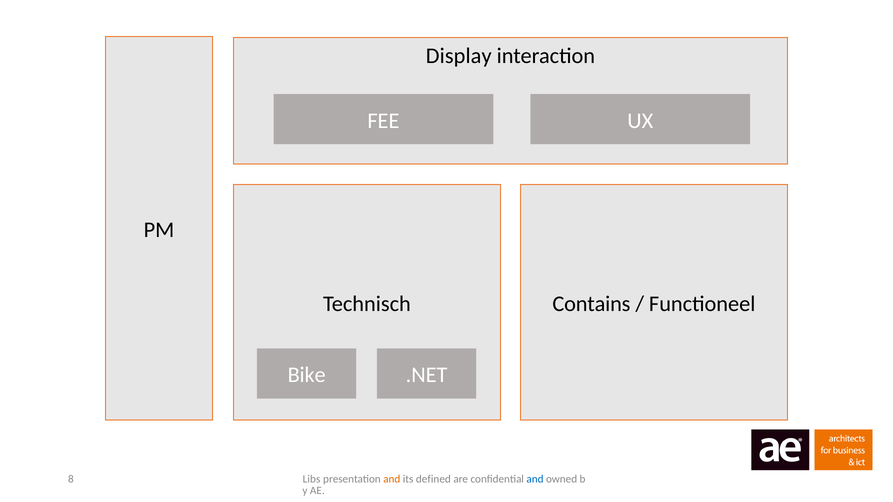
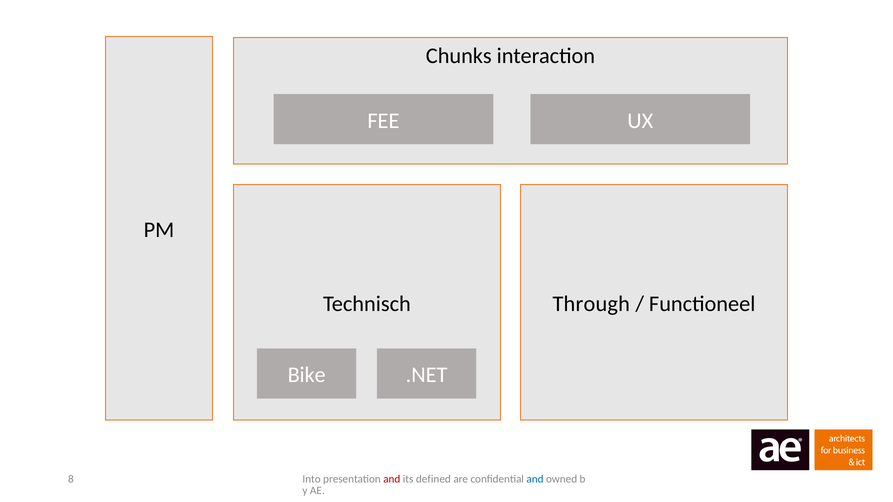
Display: Display -> Chunks
Contains: Contains -> Through
Libs: Libs -> Into
and at (392, 480) colour: orange -> red
